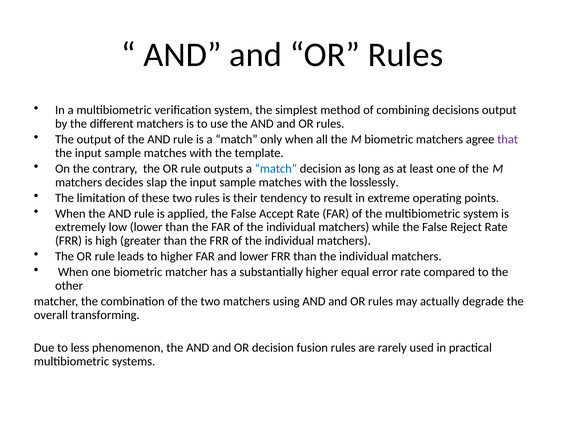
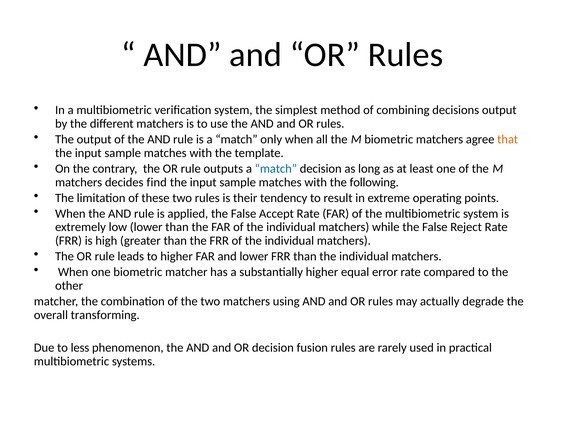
that colour: purple -> orange
slap: slap -> find
losslessly: losslessly -> following
